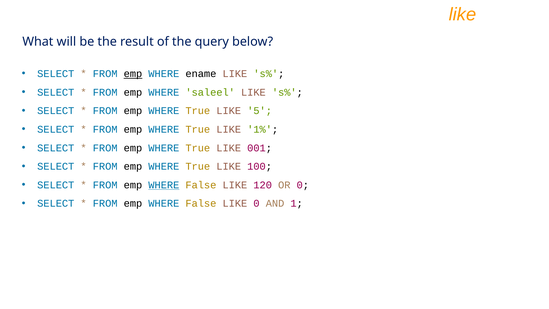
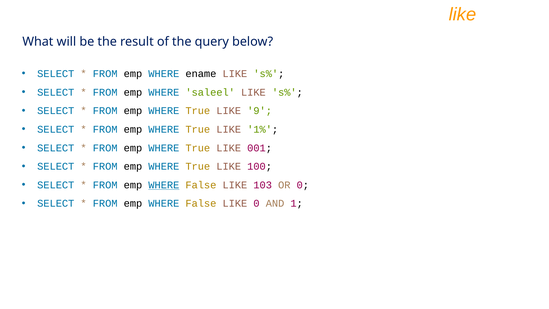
emp at (133, 74) underline: present -> none
5: 5 -> 9
120: 120 -> 103
